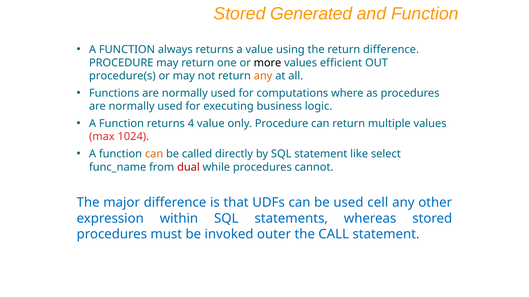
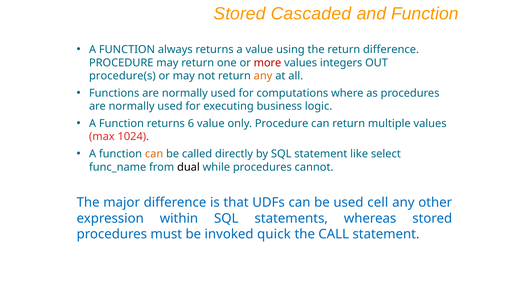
Generated: Generated -> Cascaded
more colour: black -> red
efficient: efficient -> integers
4: 4 -> 6
dual colour: red -> black
outer: outer -> quick
